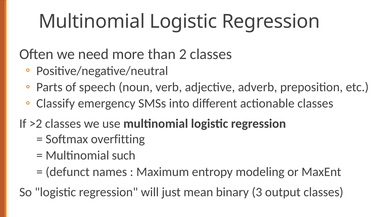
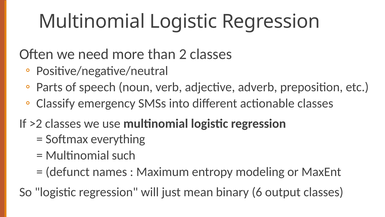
overfitting: overfitting -> everything
3: 3 -> 6
